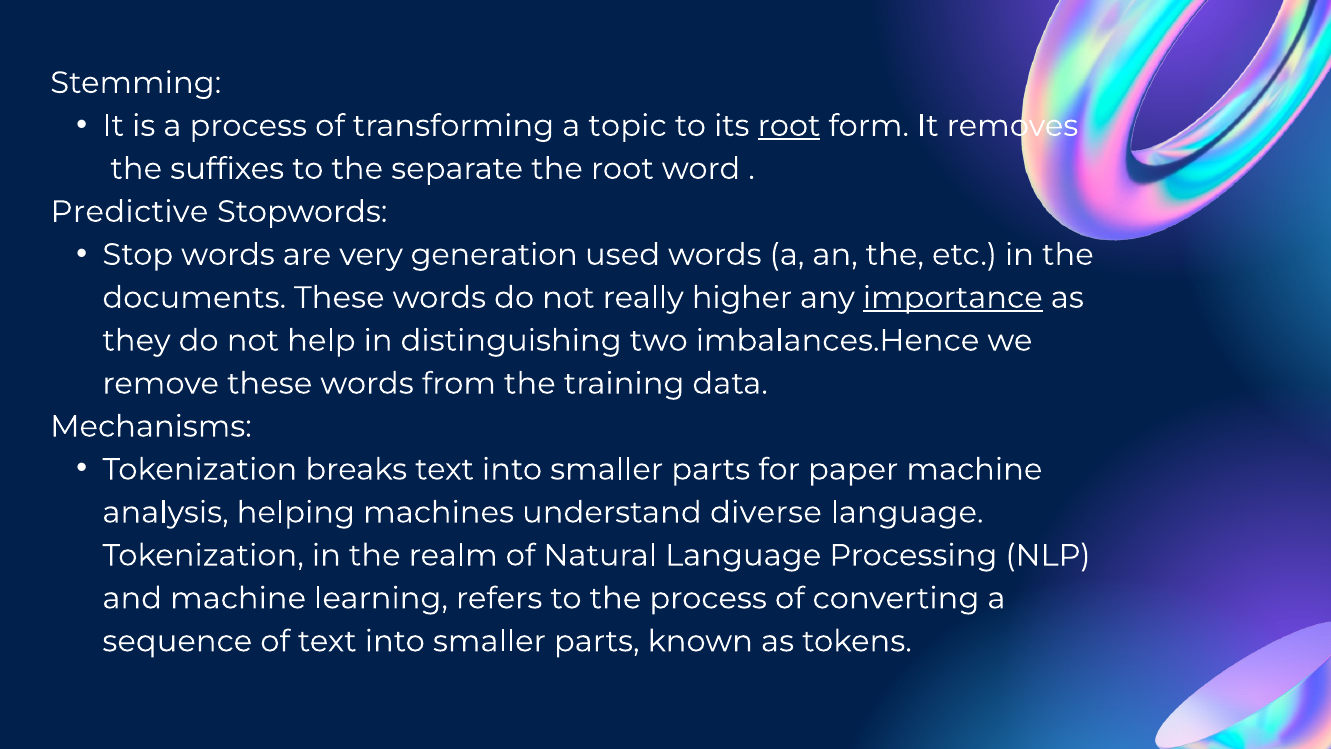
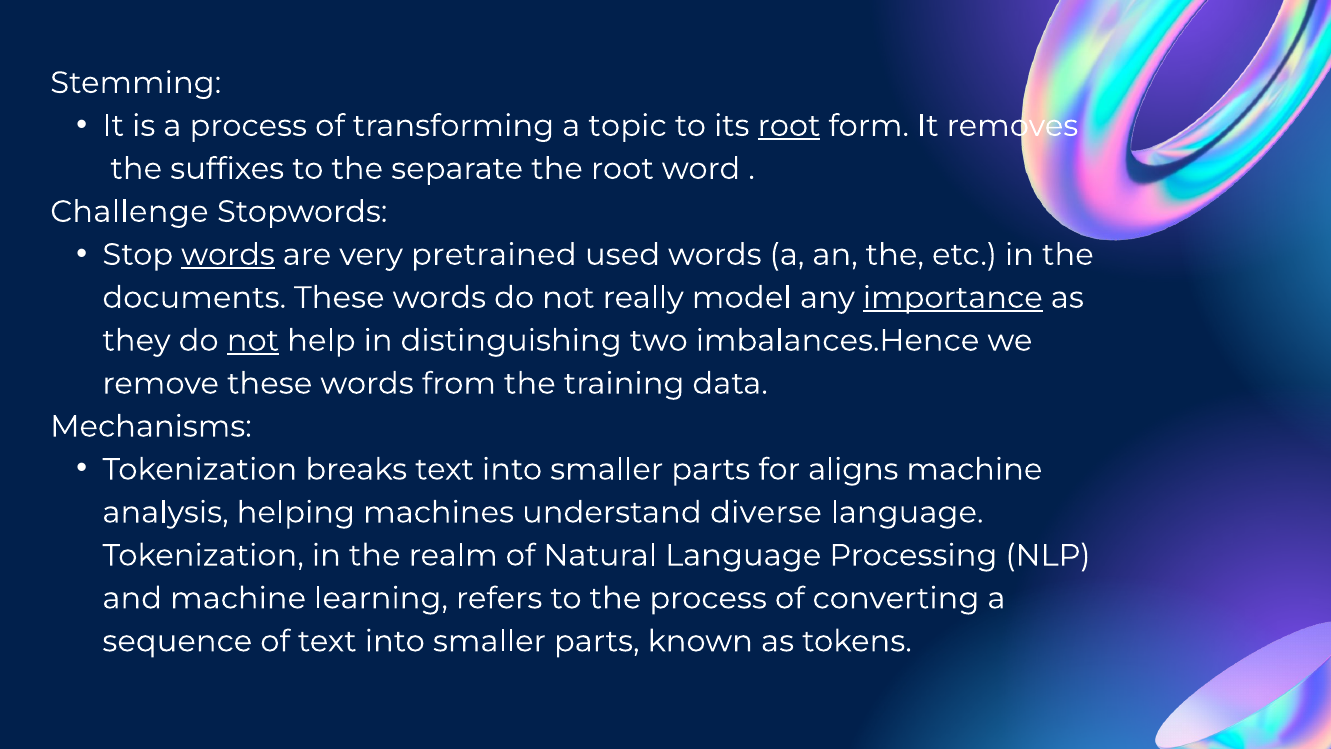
Predictive: Predictive -> Challenge
words at (228, 255) underline: none -> present
generation: generation -> pretrained
higher: higher -> model
not at (253, 340) underline: none -> present
paper: paper -> aligns
